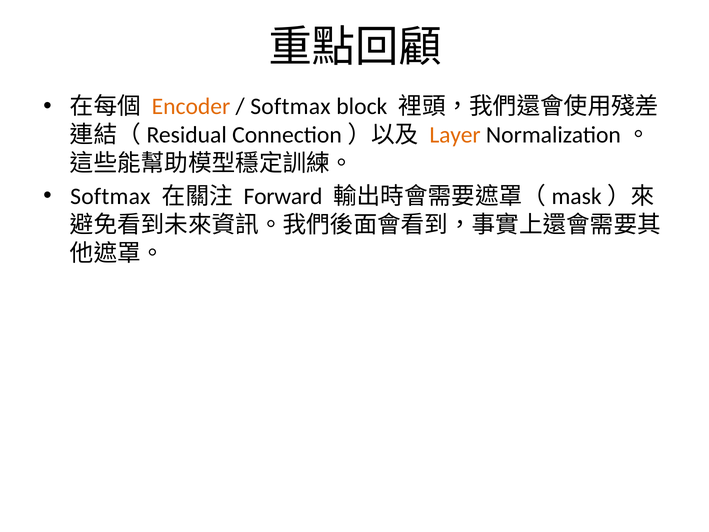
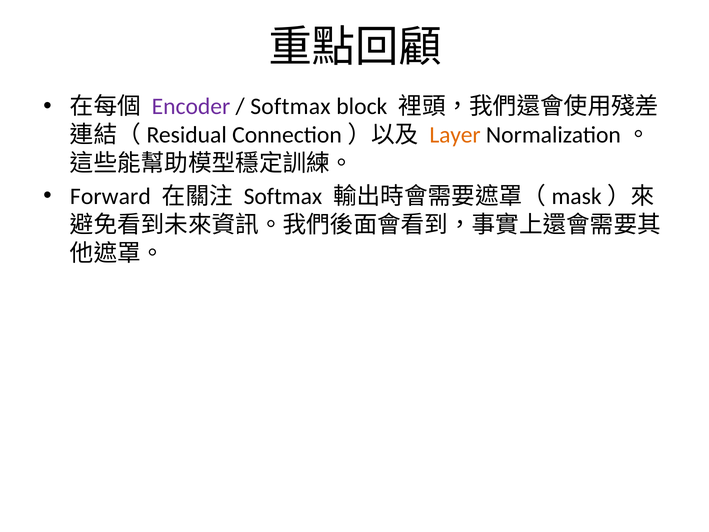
Encoder colour: orange -> purple
Softmax at (110, 196): Softmax -> Forward
Forward at (283, 196): Forward -> Softmax
